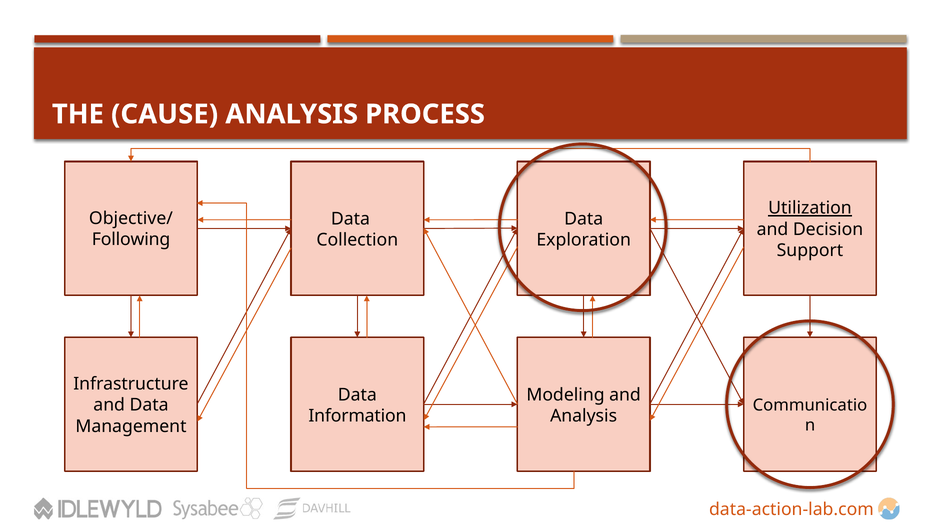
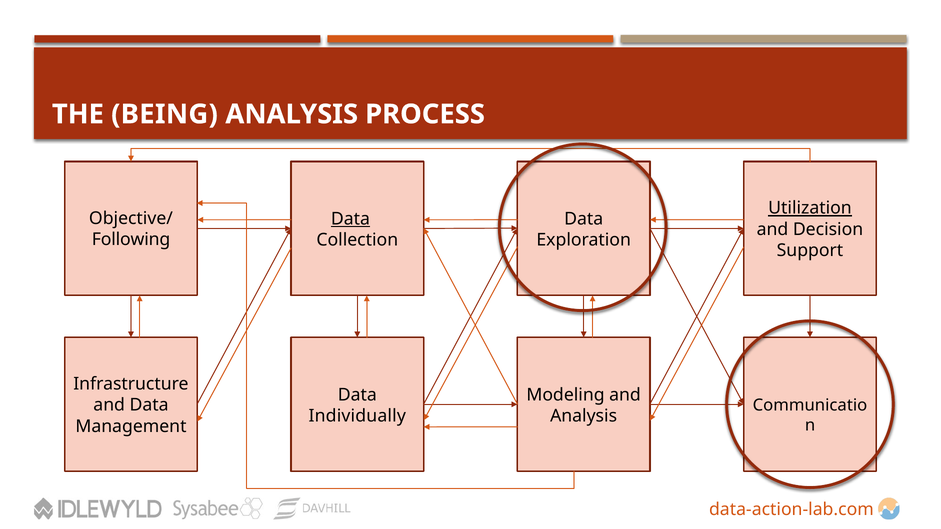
CAUSE: CAUSE -> BEING
Data at (350, 219) underline: none -> present
Information: Information -> Individually
